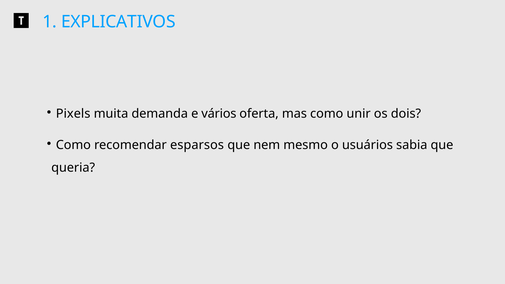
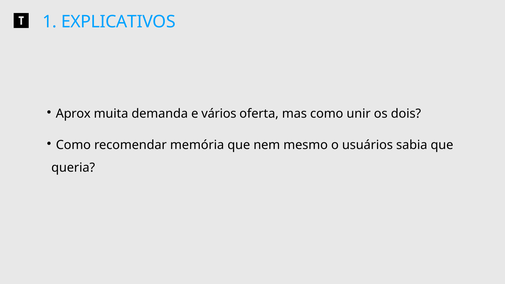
Pixels: Pixels -> Aprox
esparsos: esparsos -> memória
